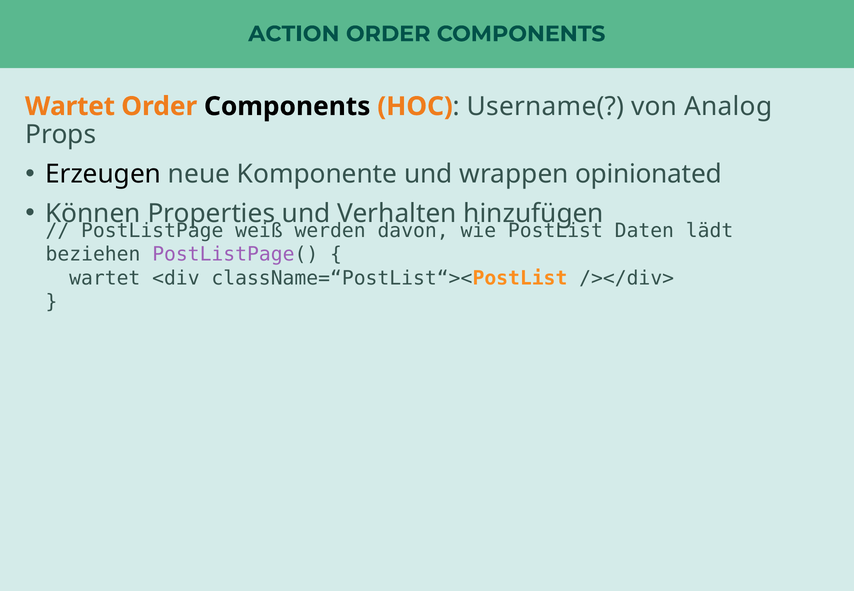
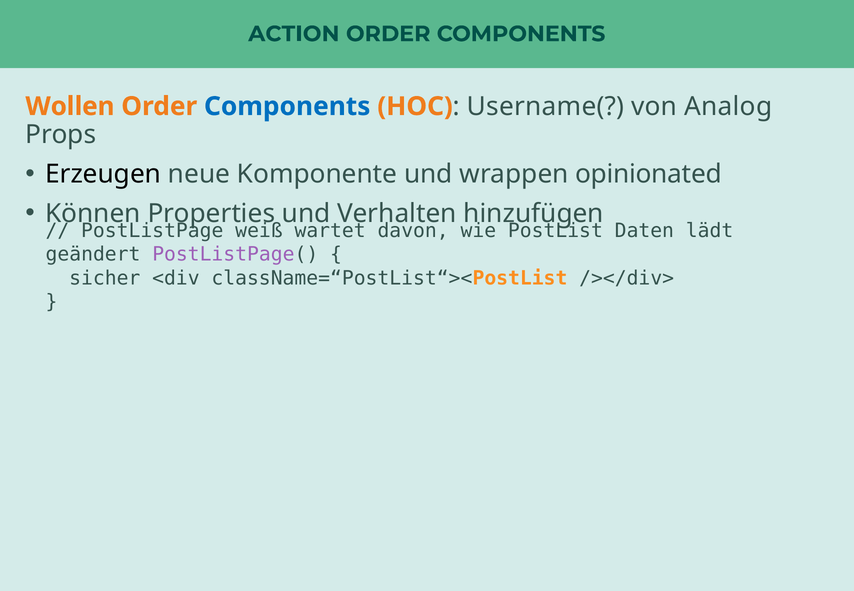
Wartet at (70, 106): Wartet -> Wollen
Components at (287, 106) colour: black -> blue
werden: werden -> wartet
beziehen: beziehen -> geändert
wartet at (105, 278): wartet -> sicher
